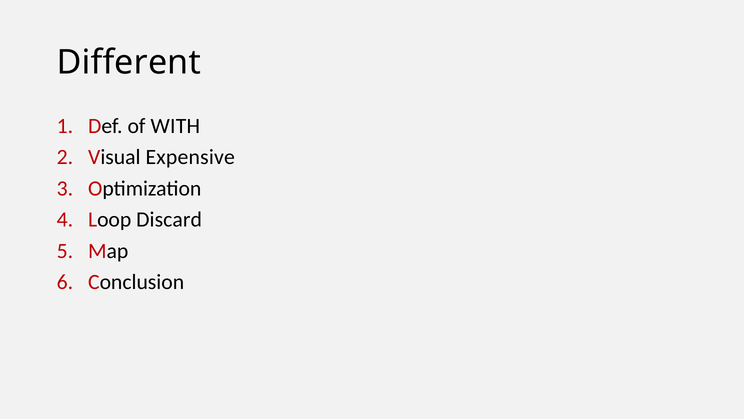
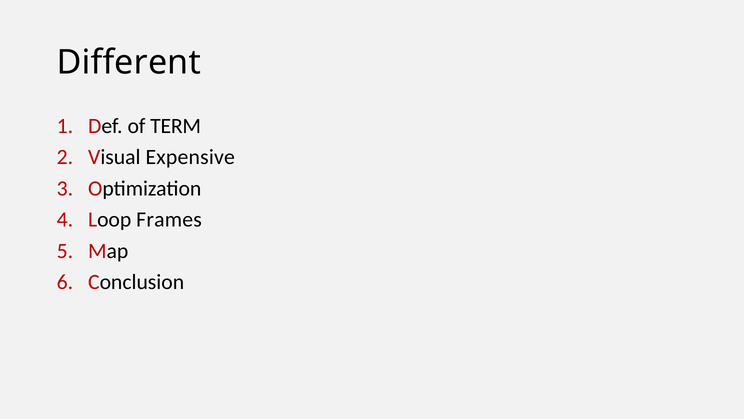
WITH: WITH -> TERM
Discard: Discard -> Frames
